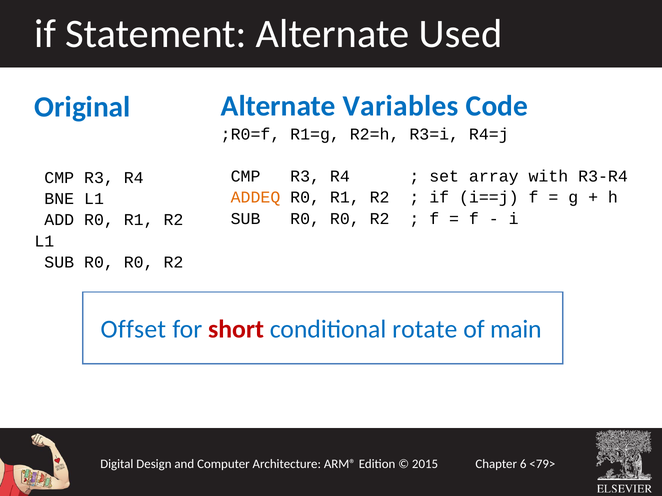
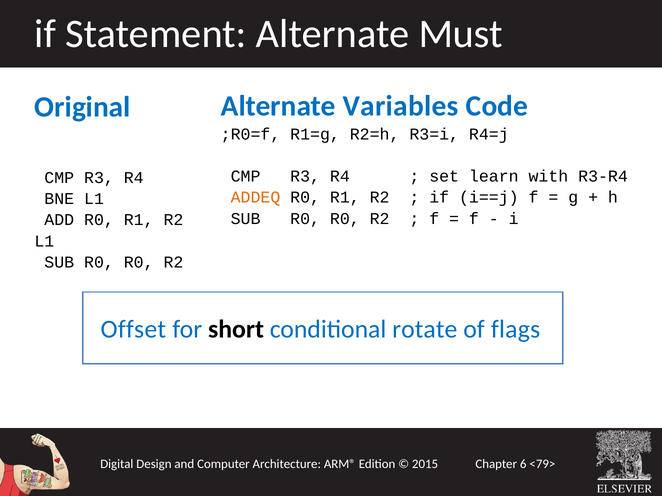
Used: Used -> Must
array: array -> learn
short colour: red -> black
main: main -> flags
